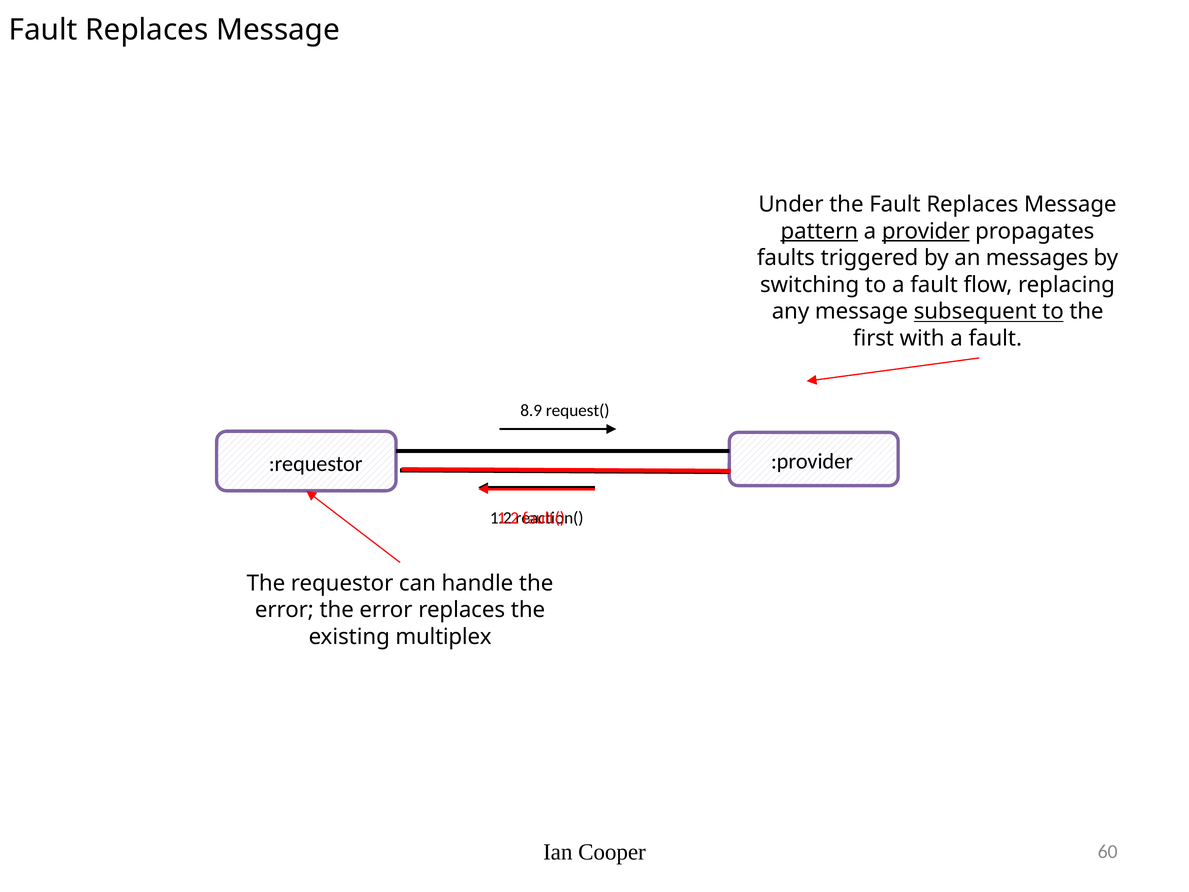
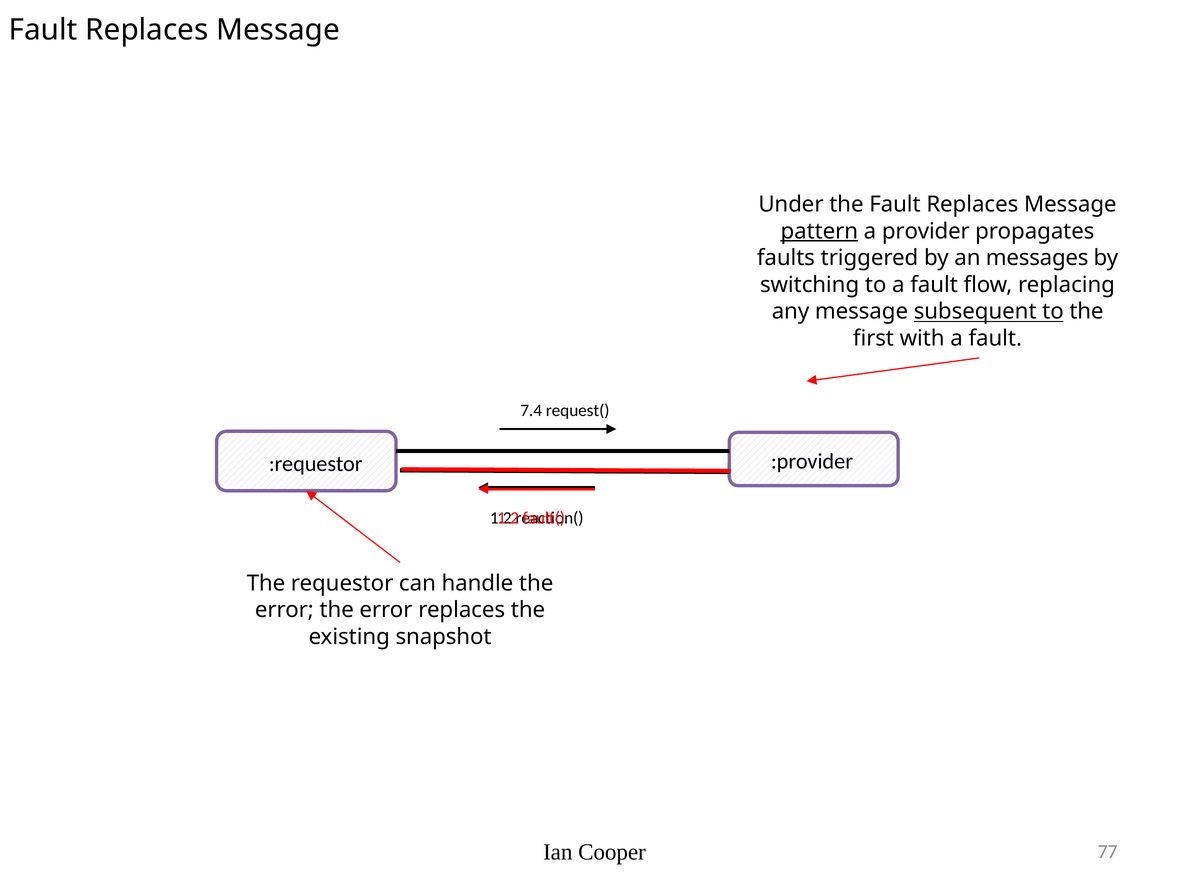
provider underline: present -> none
8.9: 8.9 -> 7.4
multiplex: multiplex -> snapshot
60: 60 -> 77
